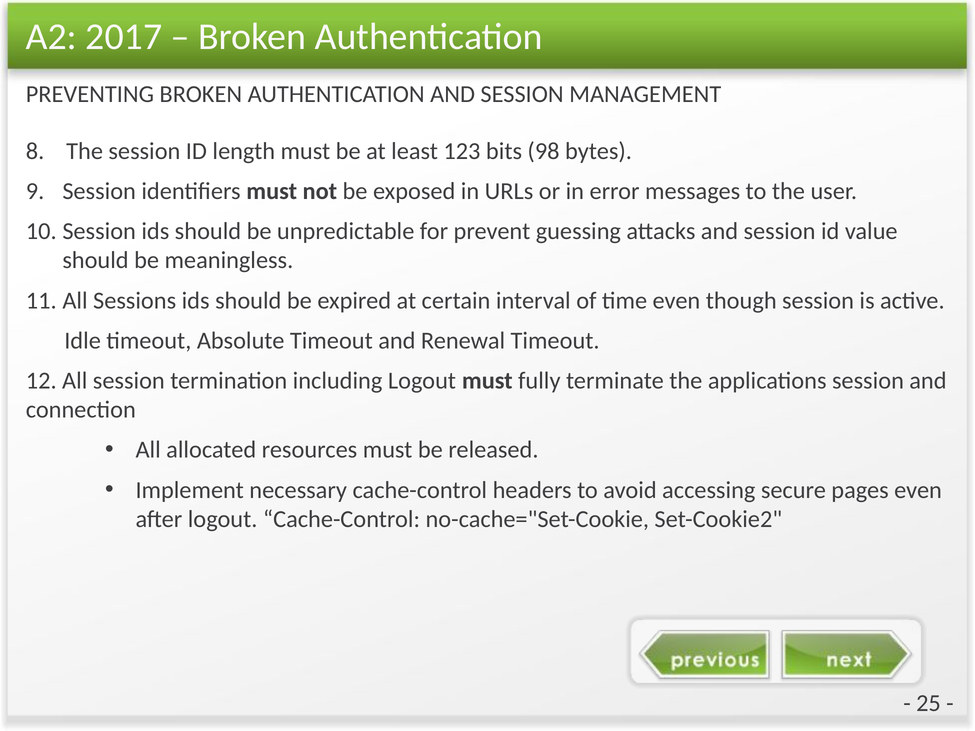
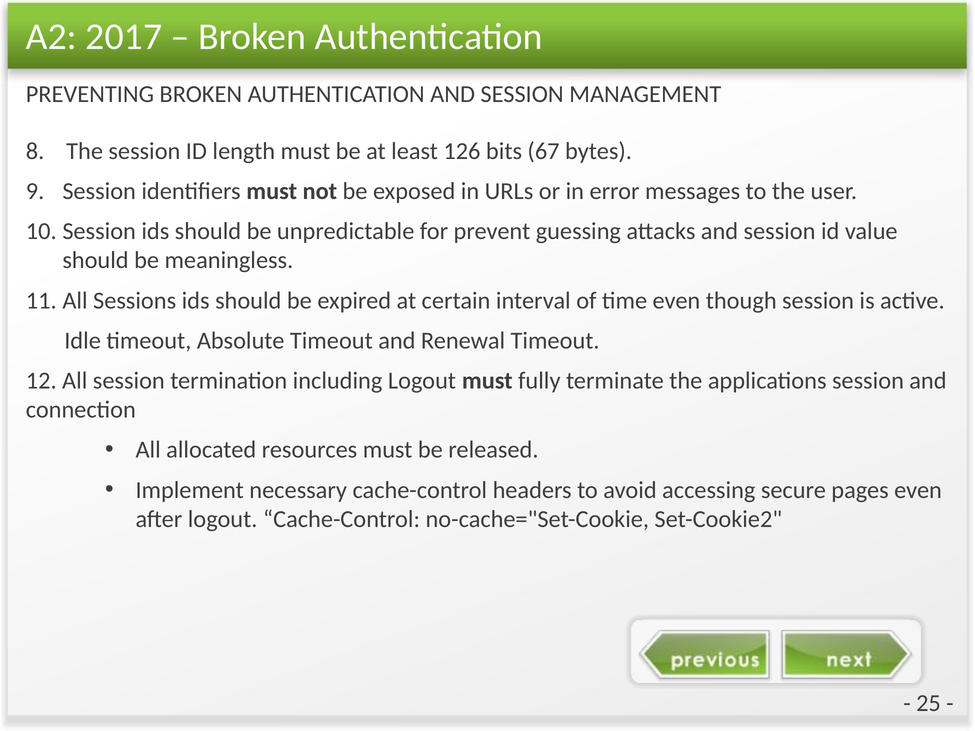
123: 123 -> 126
98: 98 -> 67
